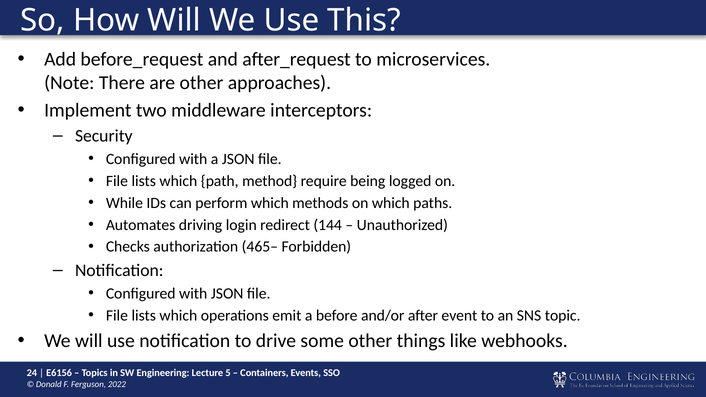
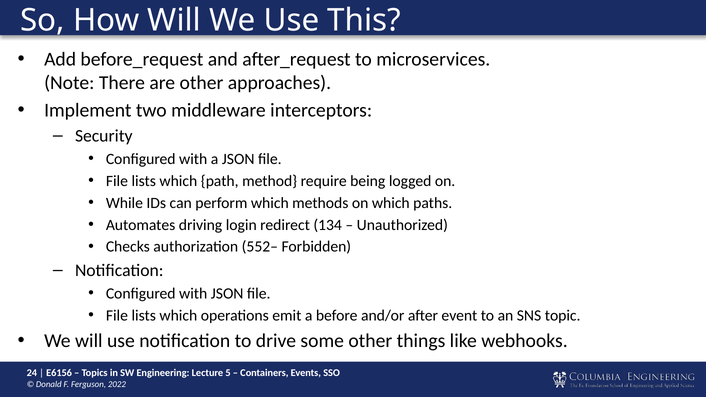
144: 144 -> 134
465–: 465– -> 552–
